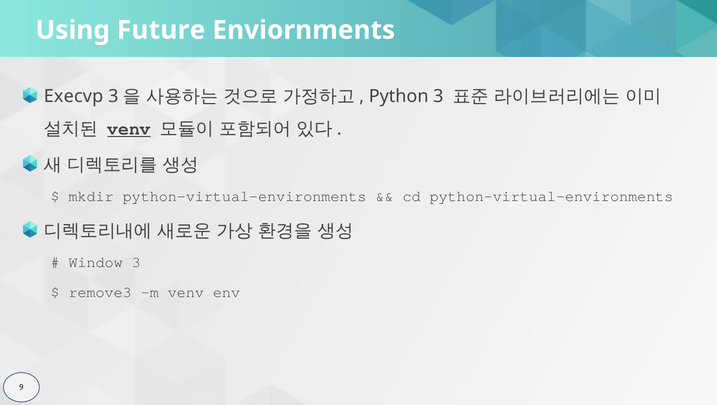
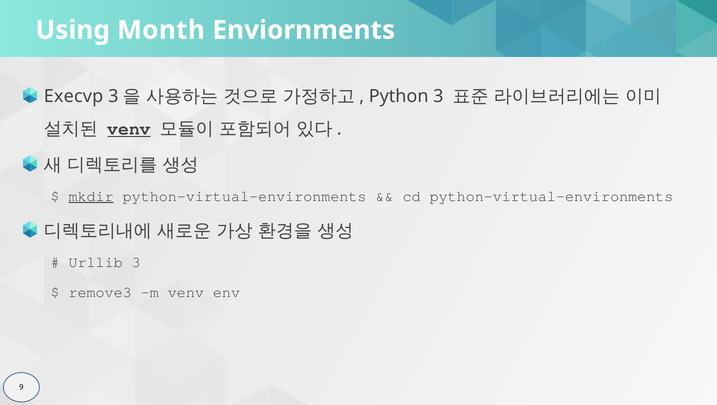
Future: Future -> Month
mkdir underline: none -> present
Window: Window -> Urllib
